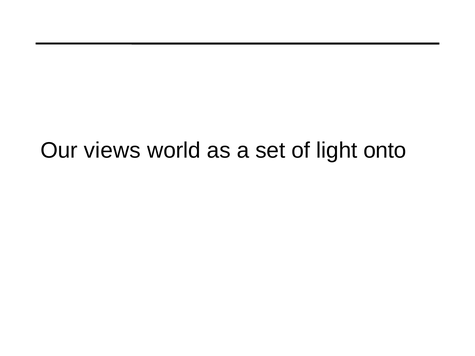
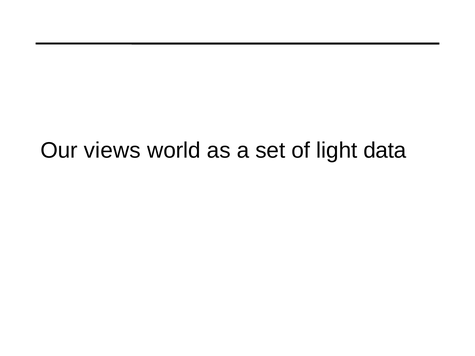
onto: onto -> data
